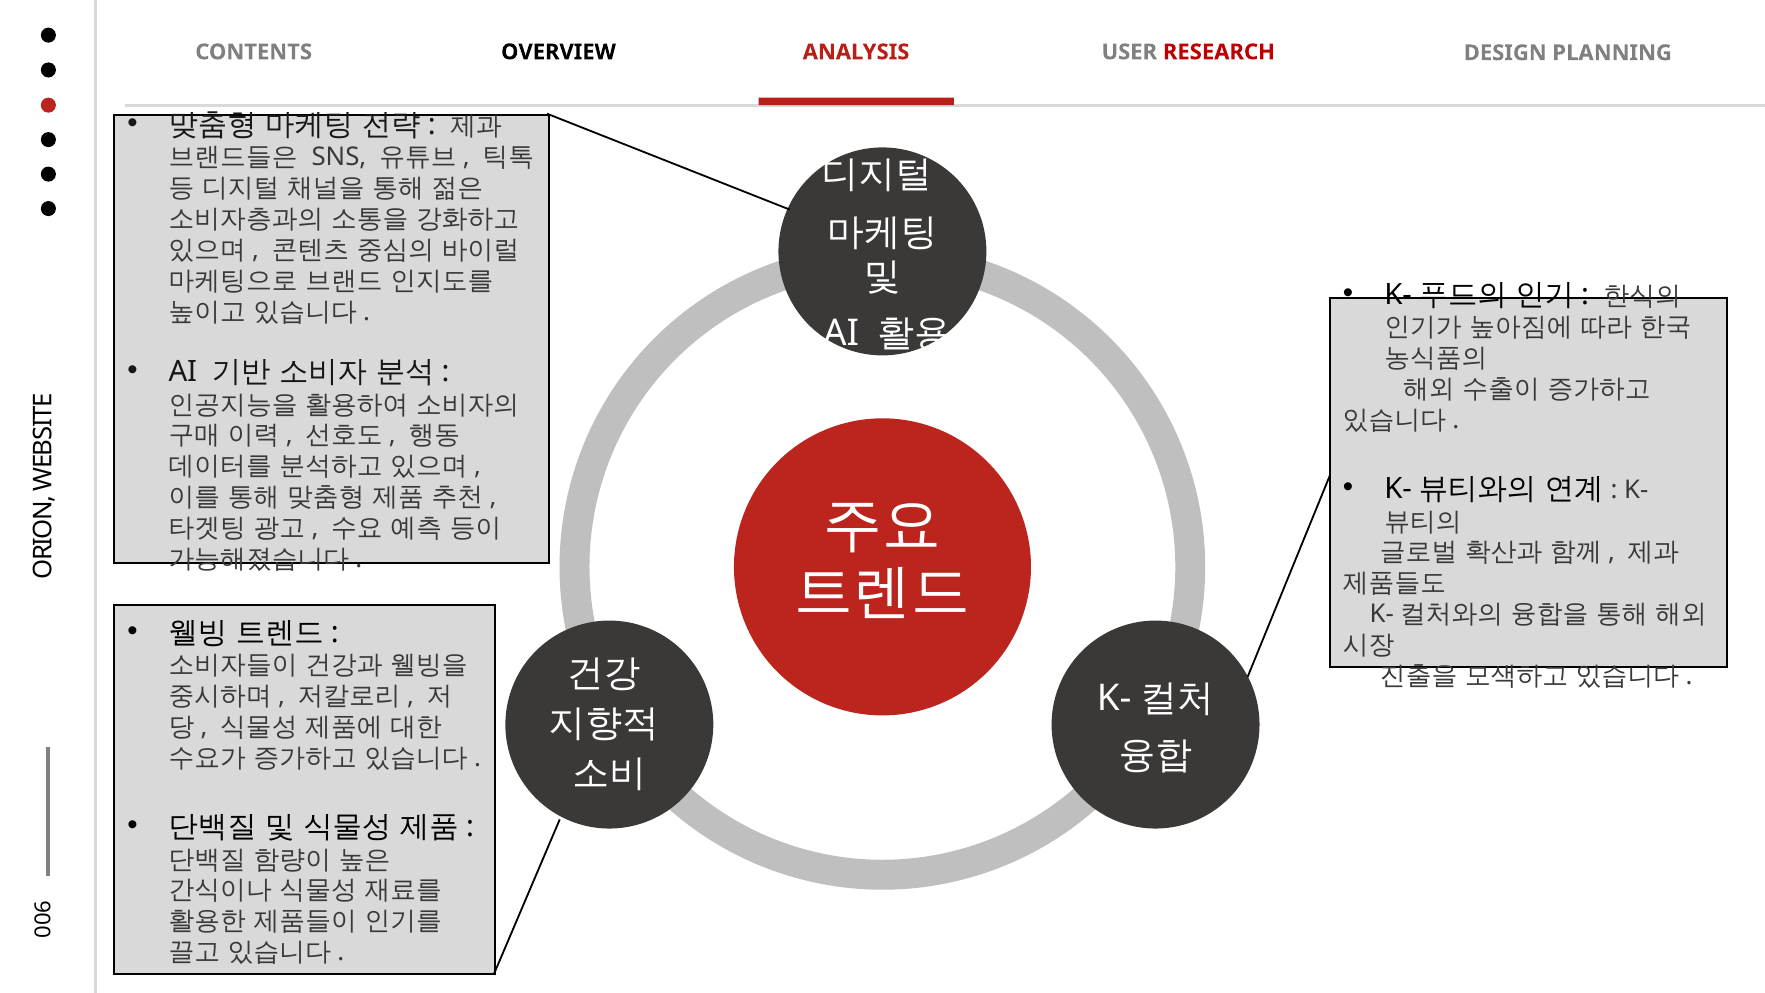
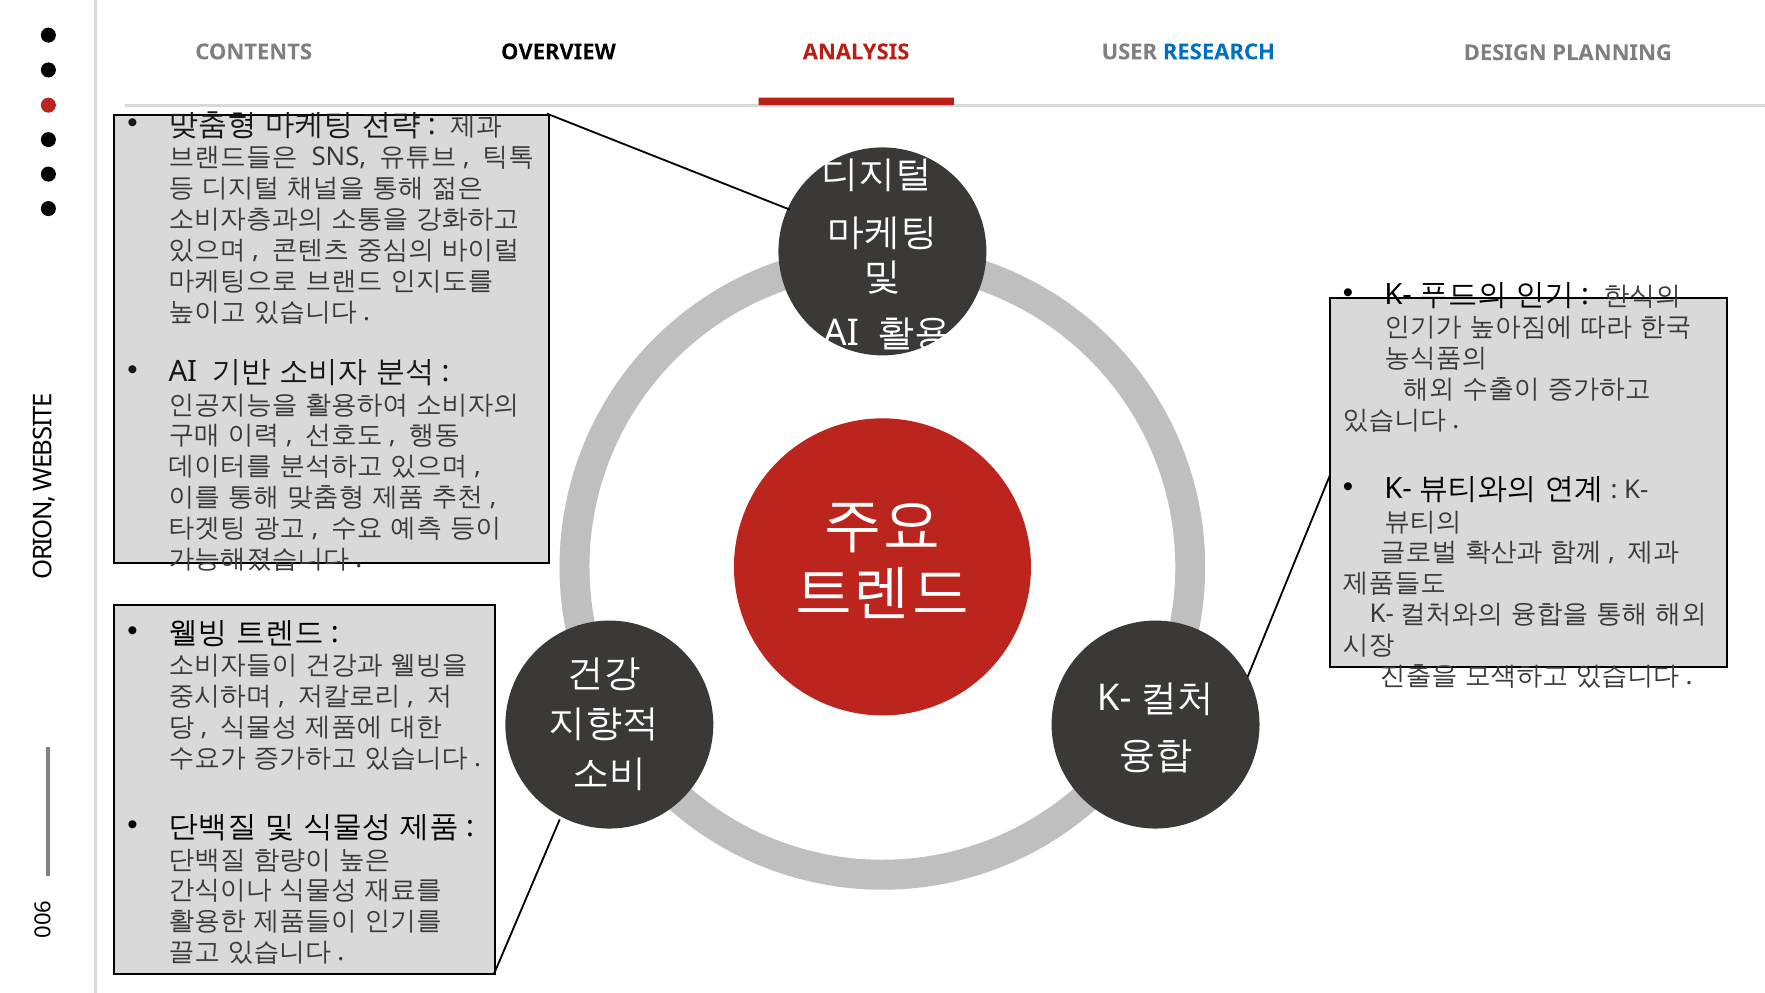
RESEARCH colour: red -> blue
